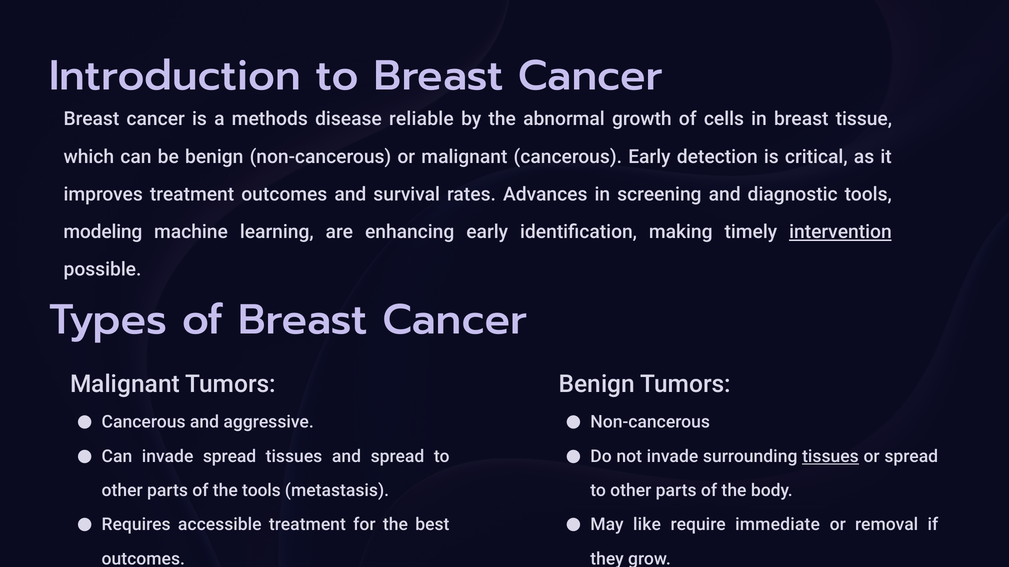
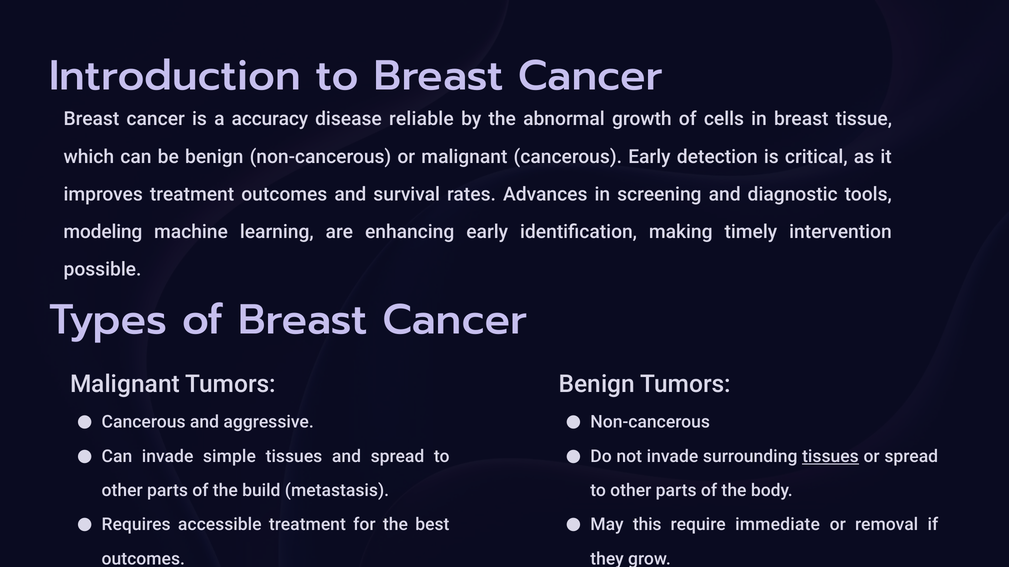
methods: methods -> accuracy
intervention underline: present -> none
invade spread: spread -> simple
the tools: tools -> build
like: like -> this
